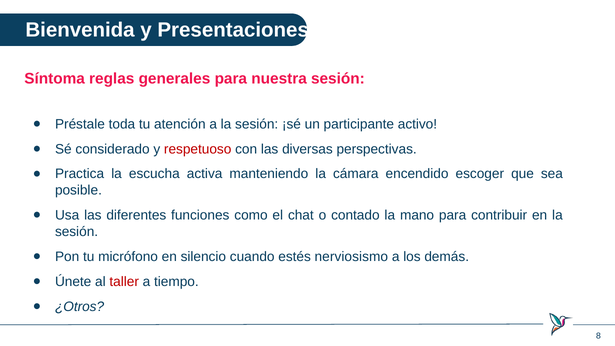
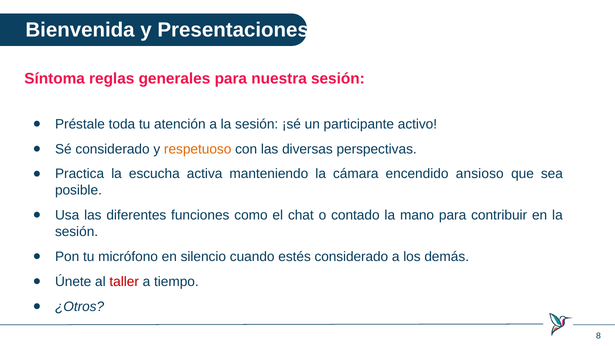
respetuoso colour: red -> orange
escoger: escoger -> ansioso
estés nerviosismo: nerviosismo -> considerado
